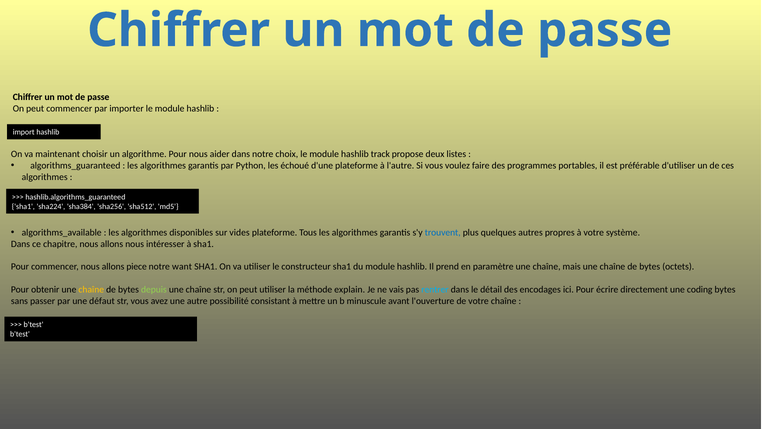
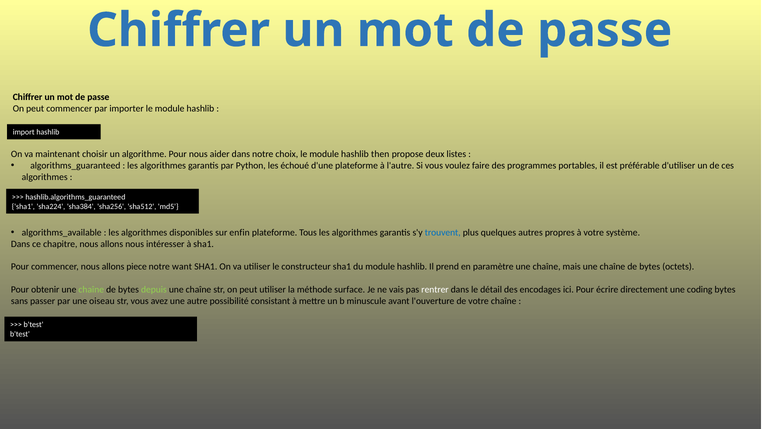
track: track -> then
vides: vides -> enfin
chaîne at (91, 290) colour: yellow -> light green
explain: explain -> surface
rentrer colour: light blue -> white
défaut: défaut -> oiseau
